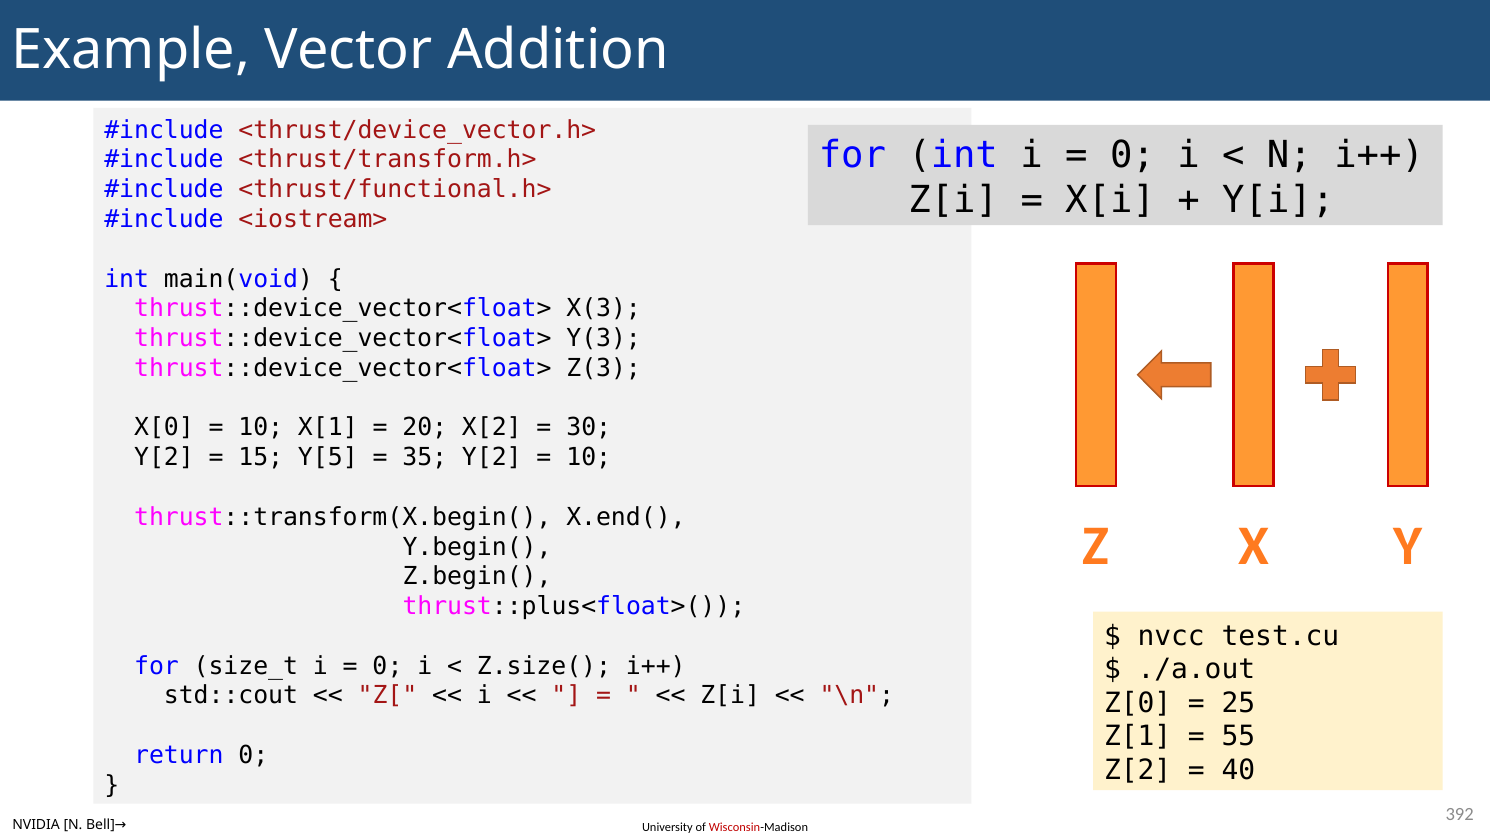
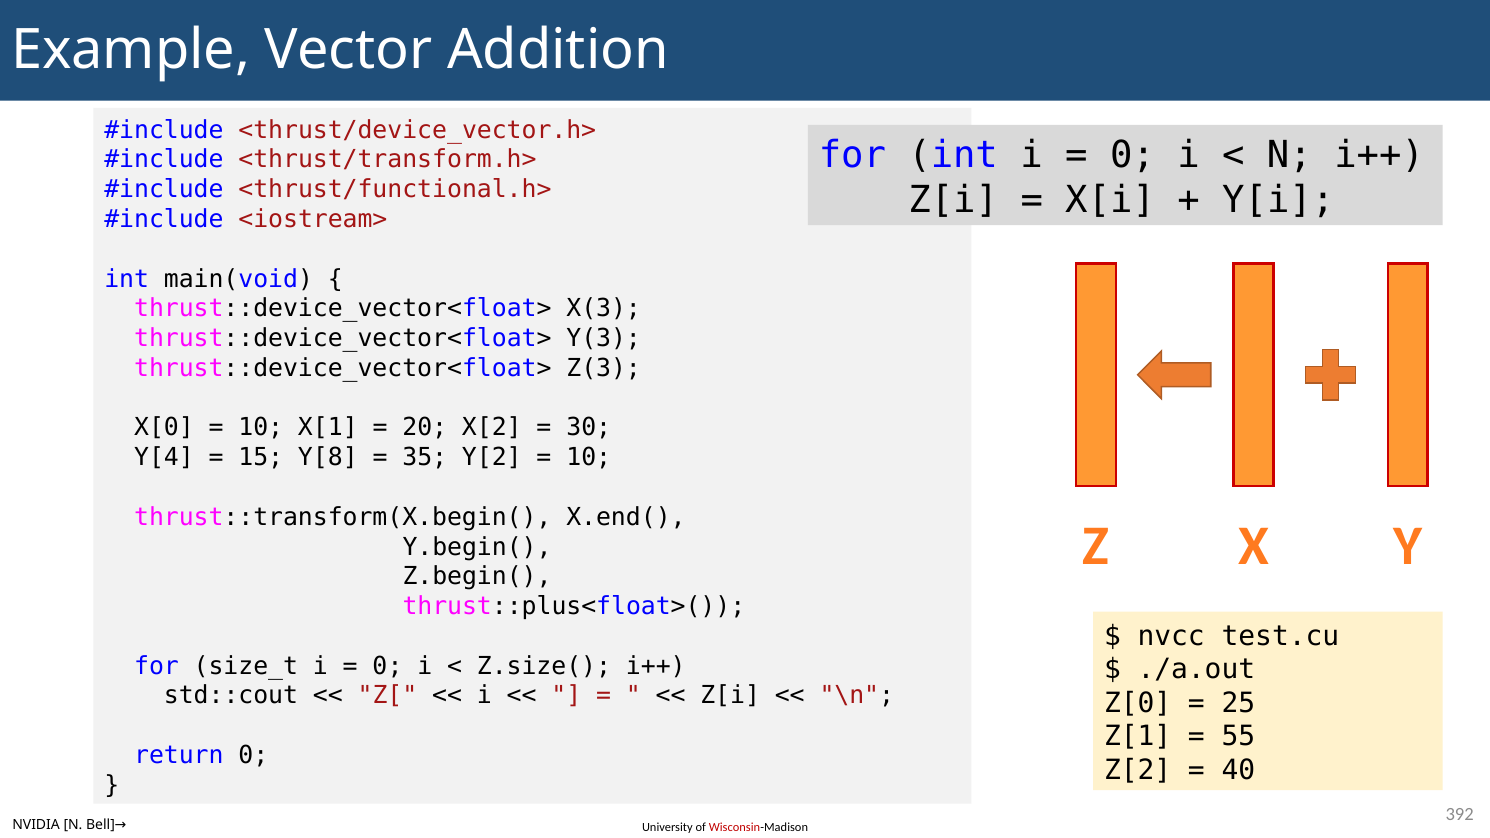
Y[2 at (164, 458): Y[2 -> Y[4
Y[5: Y[5 -> Y[8
